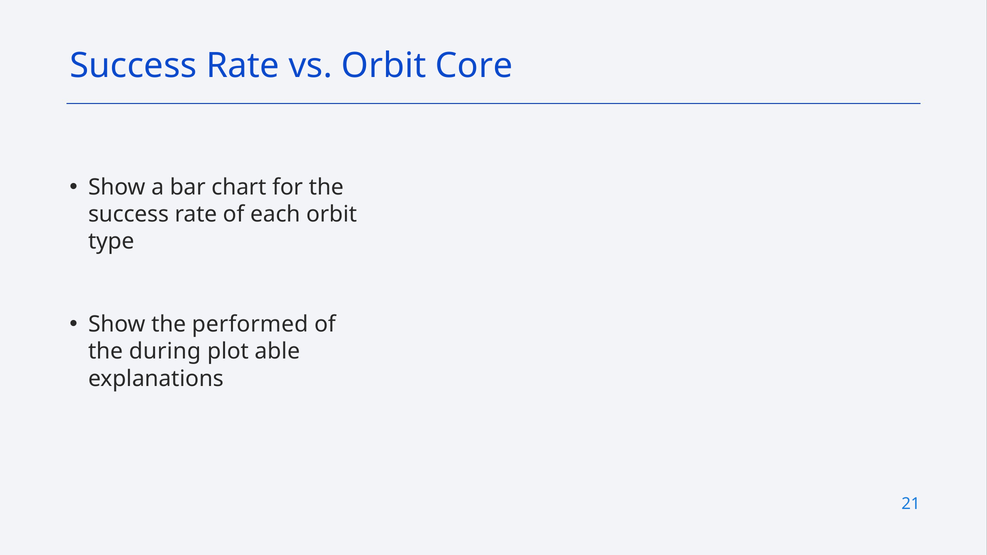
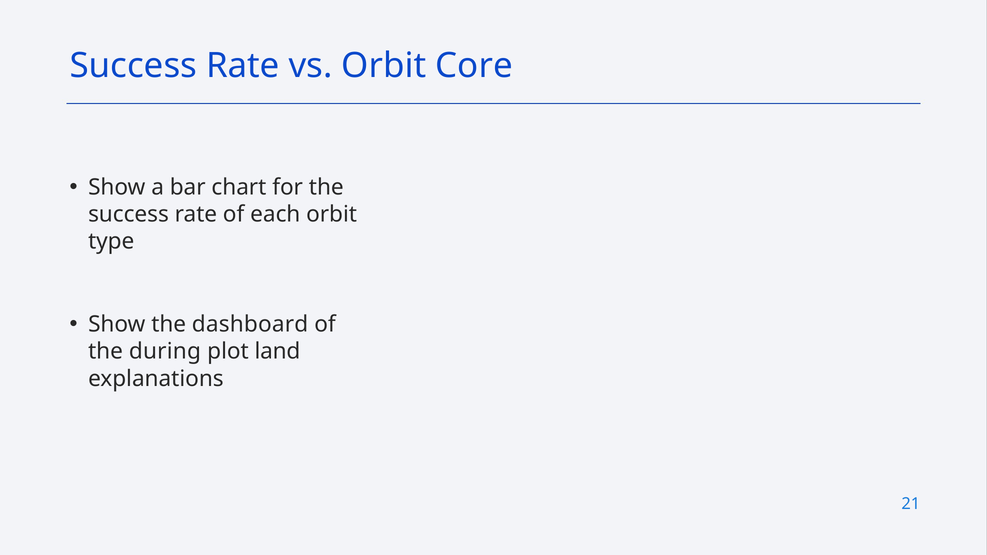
performed: performed -> dashboard
able: able -> land
